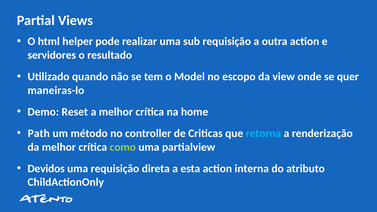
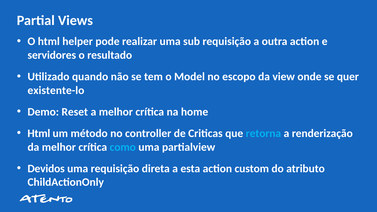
maneiras-lo: maneiras-lo -> existente-lo
Path at (39, 133): Path -> Html
como colour: light green -> light blue
interna: interna -> custom
